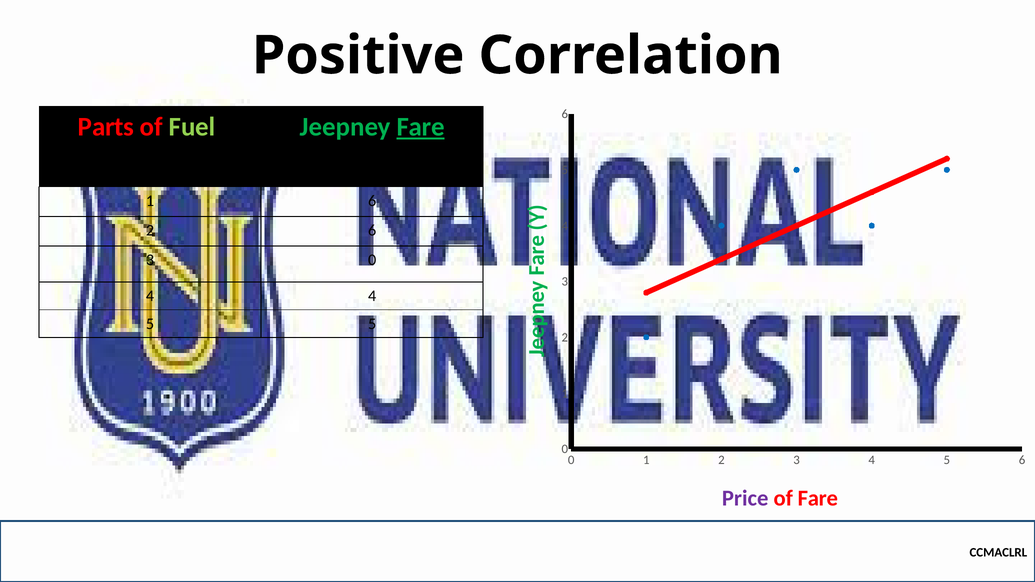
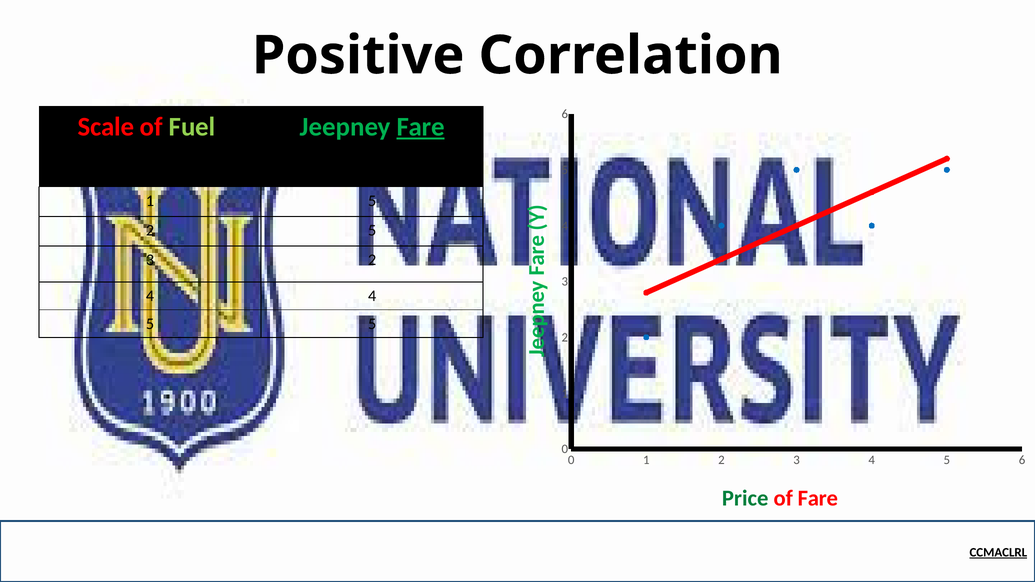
Parts: Parts -> Scale
1 6: 6 -> 5
2 6: 6 -> 5
3 0: 0 -> 2
Price colour: purple -> green
CCMACLRL underline: none -> present
